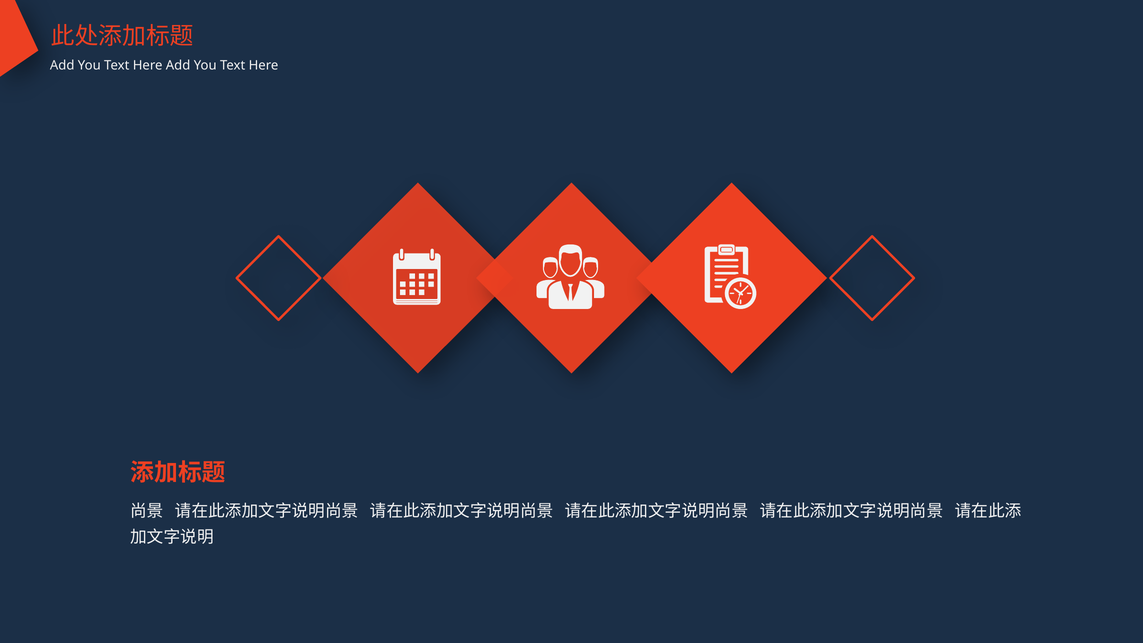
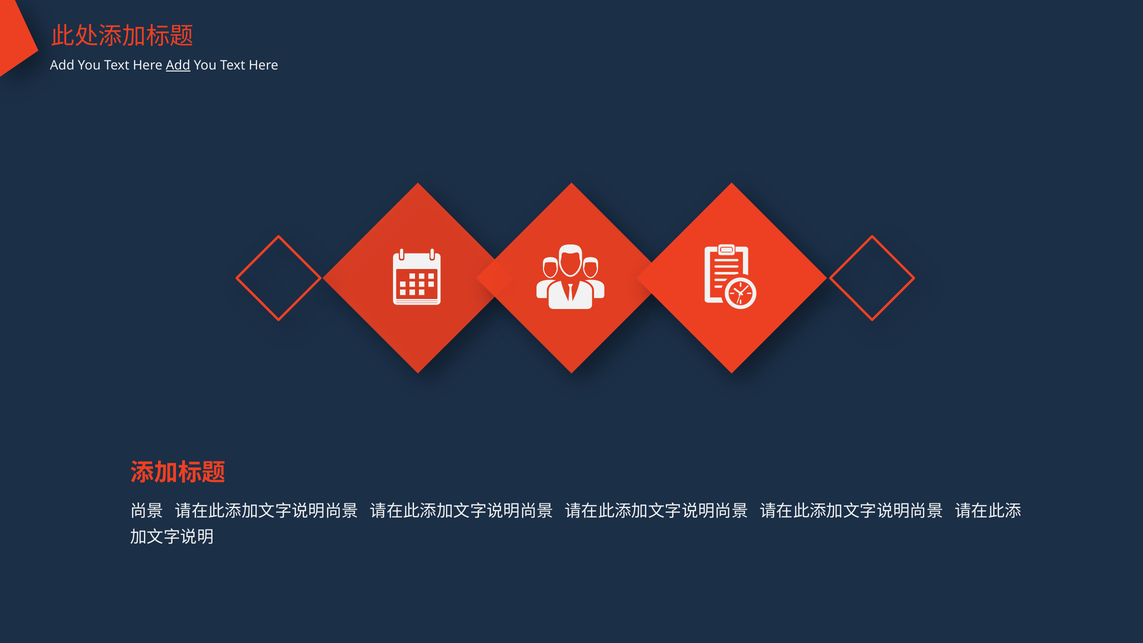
Add at (178, 65) underline: none -> present
